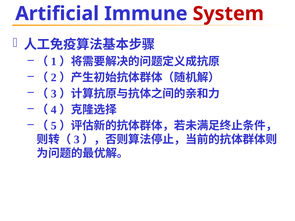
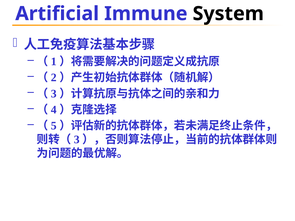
System colour: red -> black
